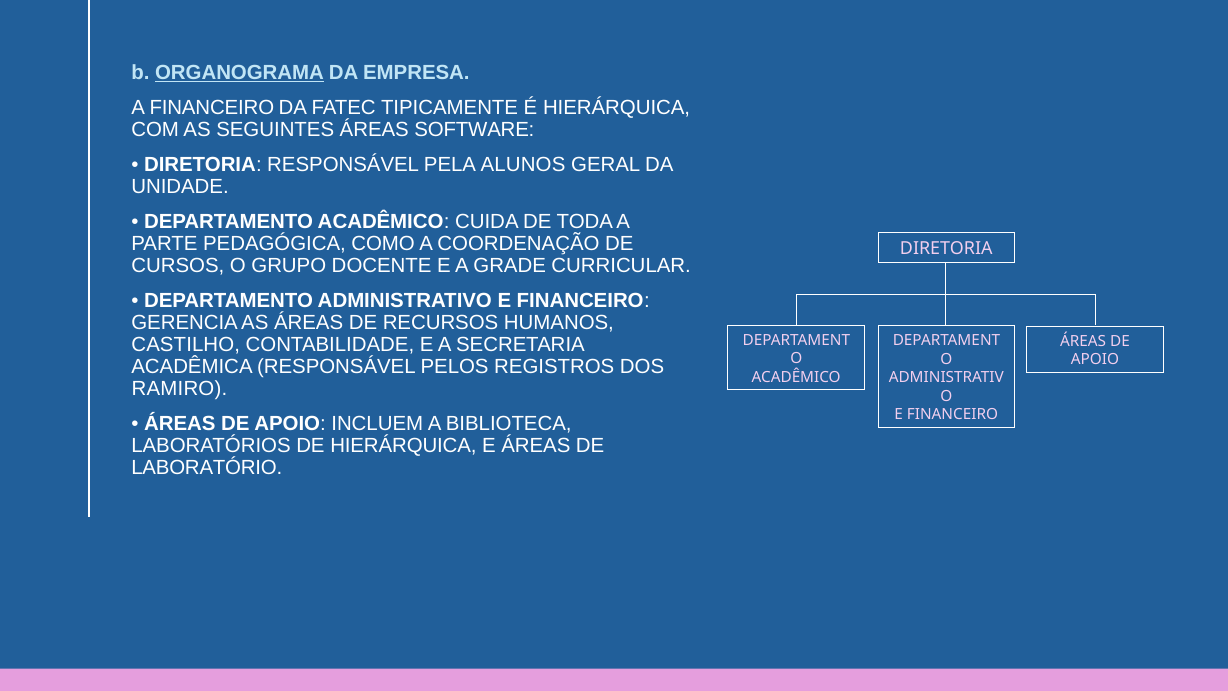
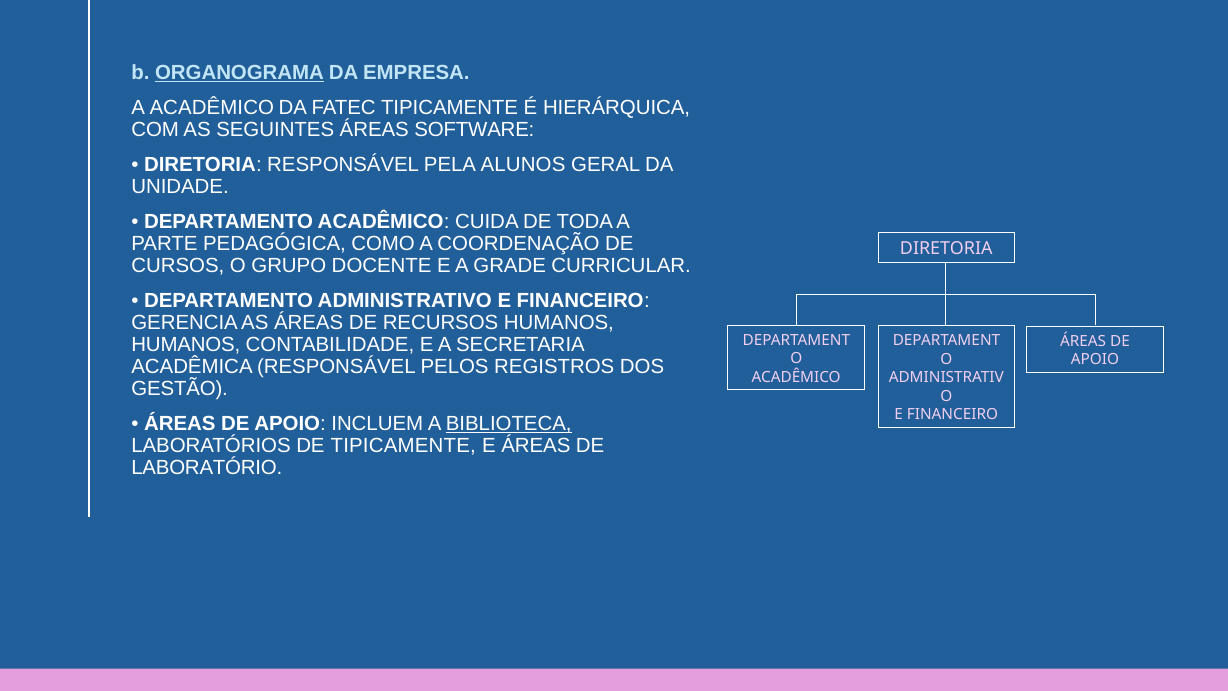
A FINANCEIRO: FINANCEIRO -> ACADÊMICO
CASTILHO at (186, 345): CASTILHO -> HUMANOS
RAMIRO: RAMIRO -> GESTÃO
BIBLIOTECA underline: none -> present
DE HIERÁRQUICA: HIERÁRQUICA -> TIPICAMENTE
